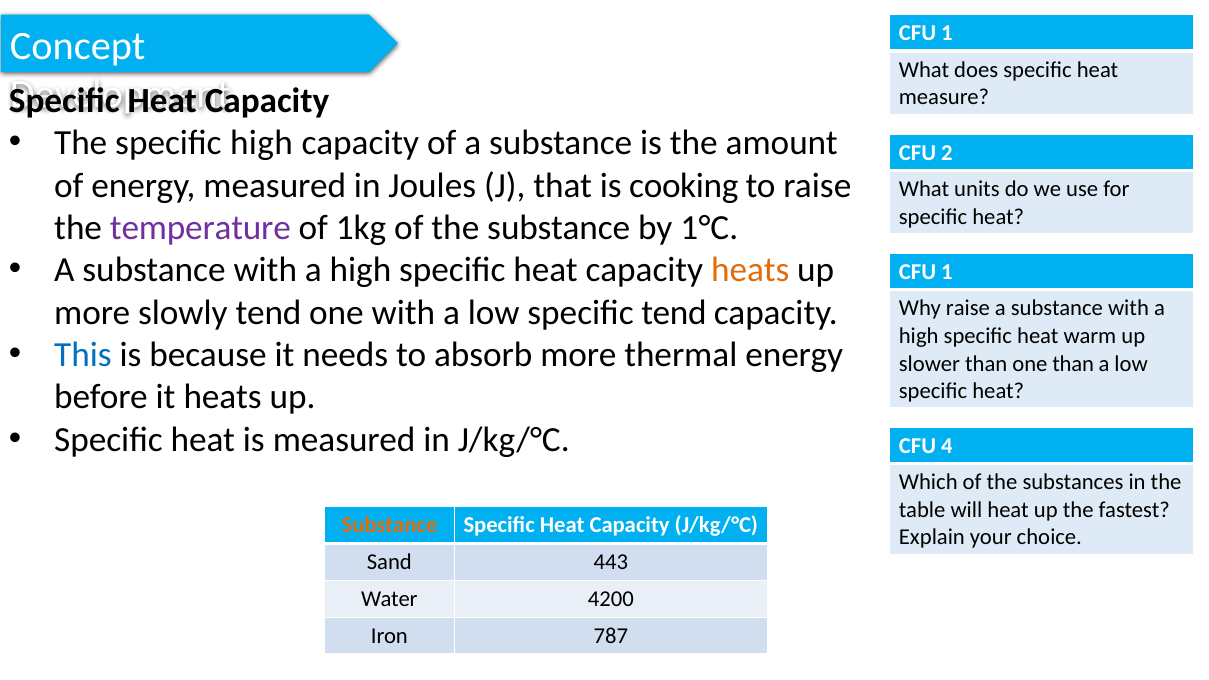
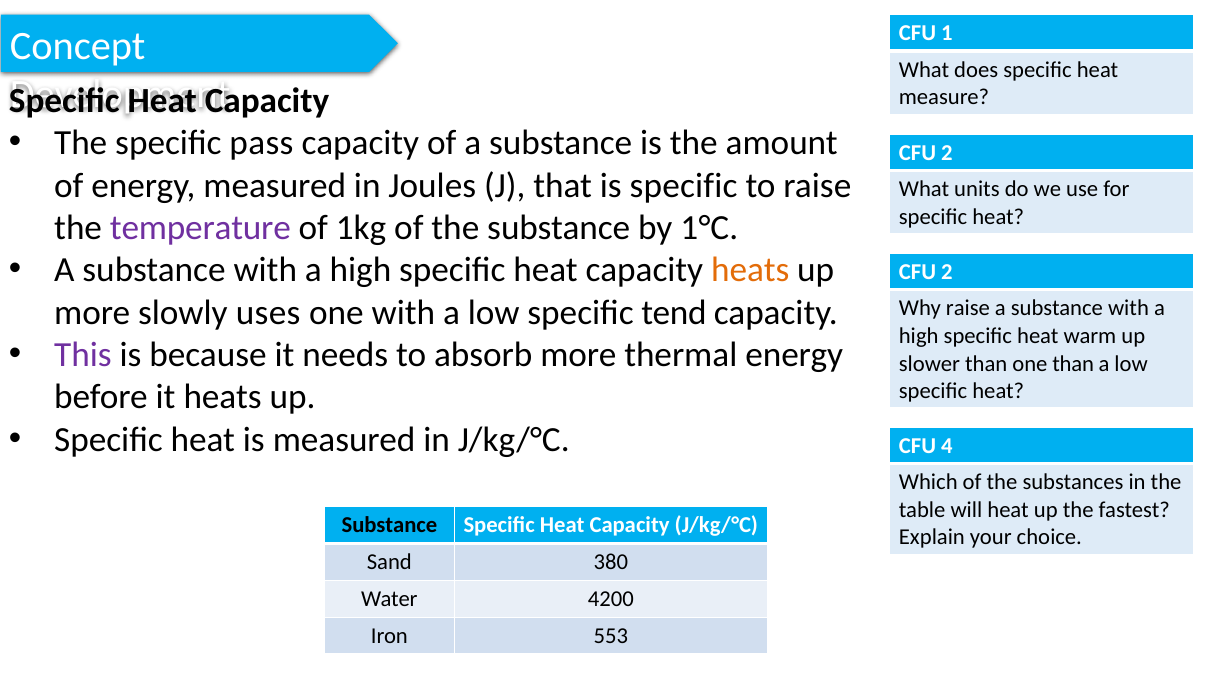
specific high: high -> pass
is cooking: cooking -> specific
1 at (947, 272): 1 -> 2
slowly tend: tend -> uses
This colour: blue -> purple
Substance at (389, 525) colour: orange -> black
443: 443 -> 380
787: 787 -> 553
